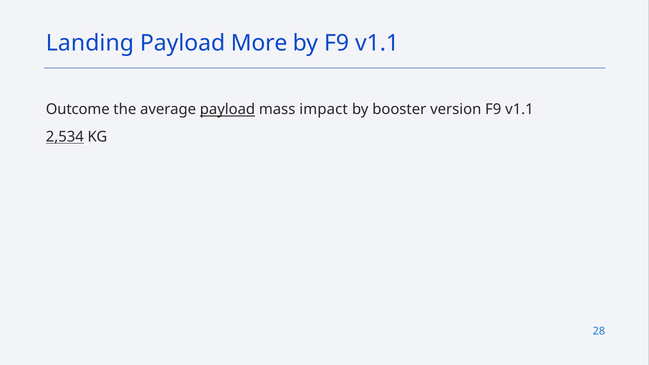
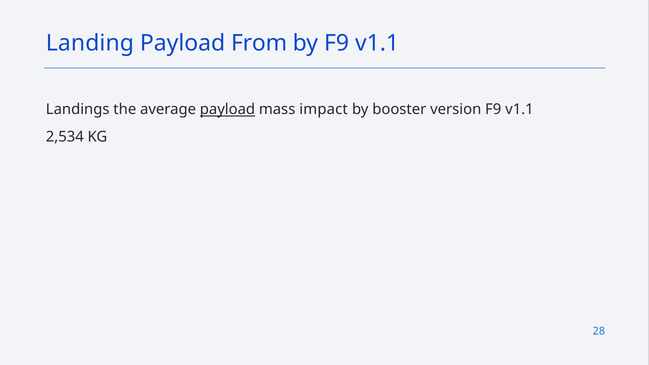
More: More -> From
Outcome: Outcome -> Landings
2,534 underline: present -> none
